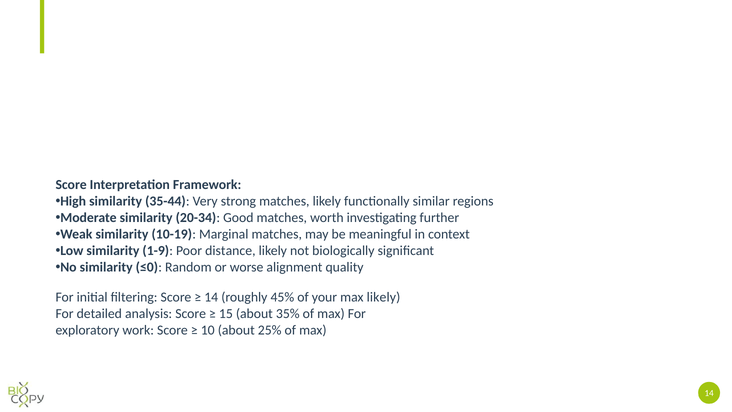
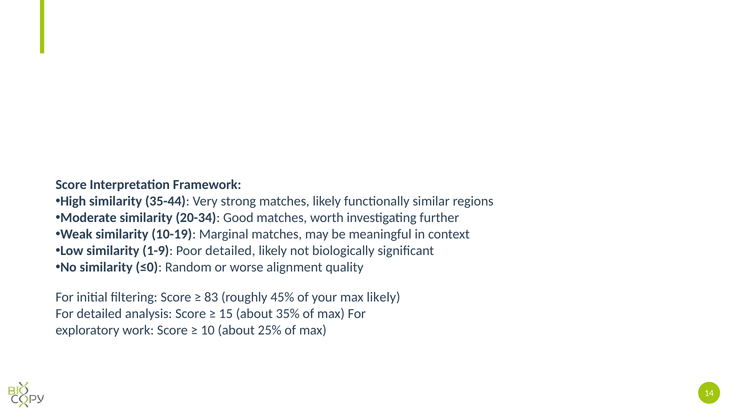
Poor distance: distance -> detailed
14 at (211, 297): 14 -> 83
